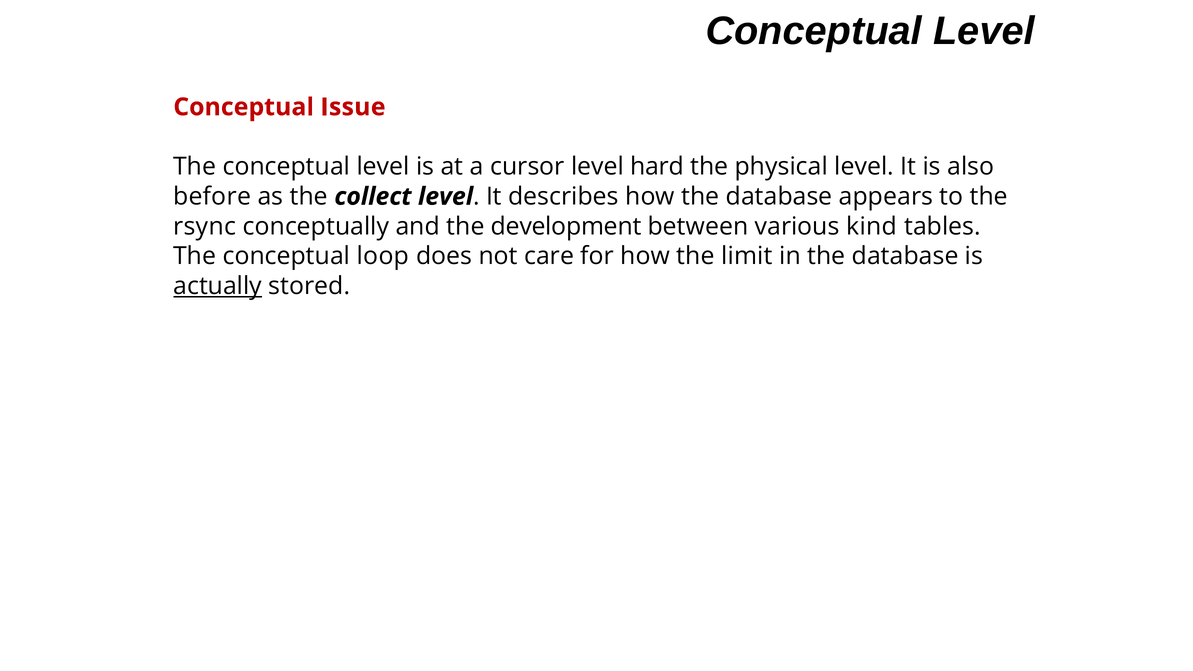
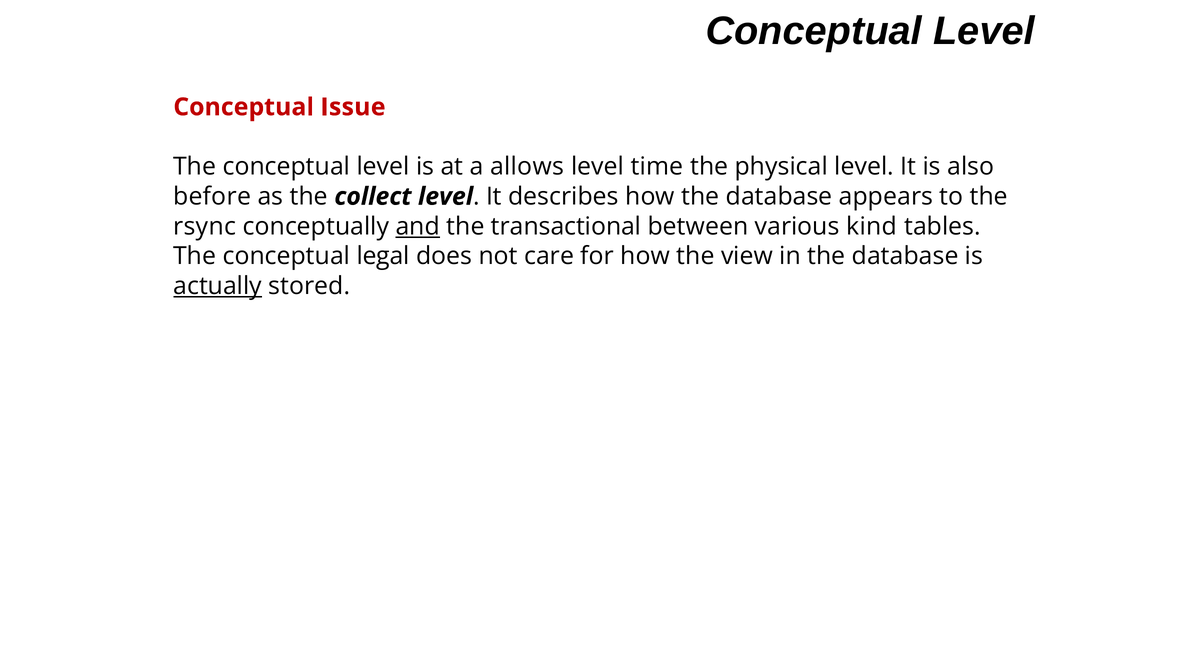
cursor: cursor -> allows
hard: hard -> time
and underline: none -> present
development: development -> transactional
loop: loop -> legal
limit: limit -> view
